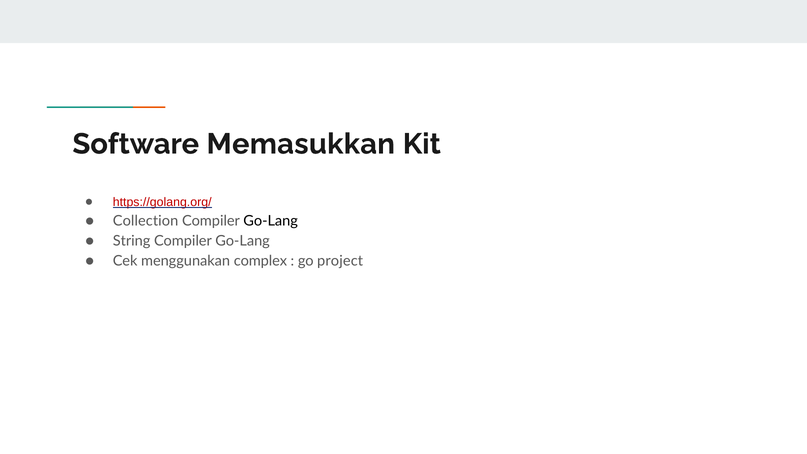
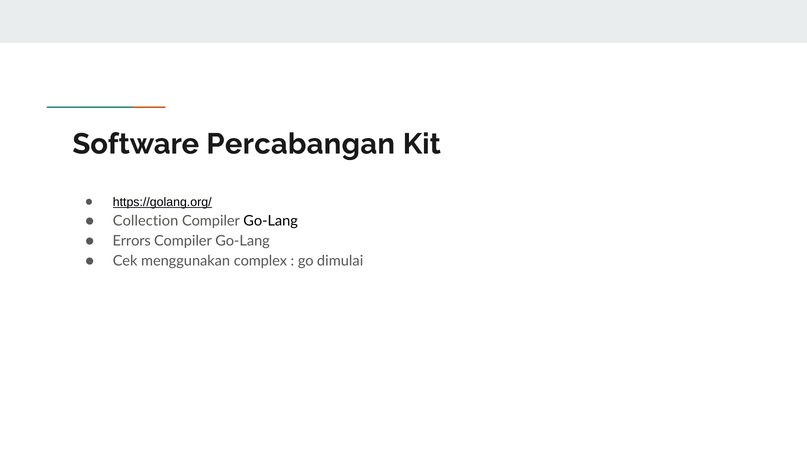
Memasukkan: Memasukkan -> Percabangan
https://golang.org/ colour: red -> black
String: String -> Errors
project: project -> dimulai
